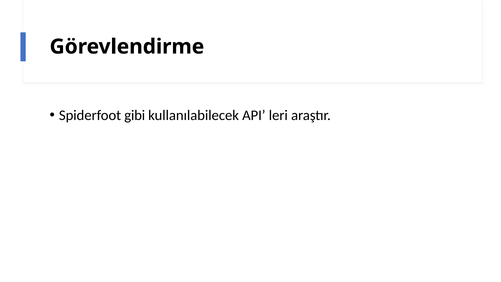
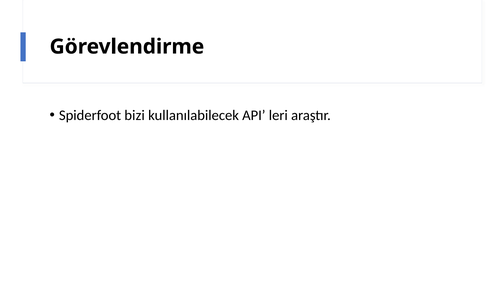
gibi: gibi -> bizi
